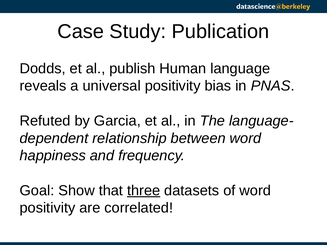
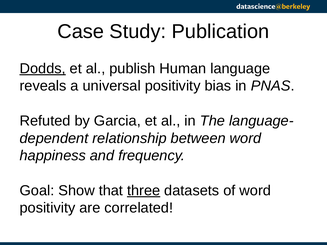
Dodds underline: none -> present
